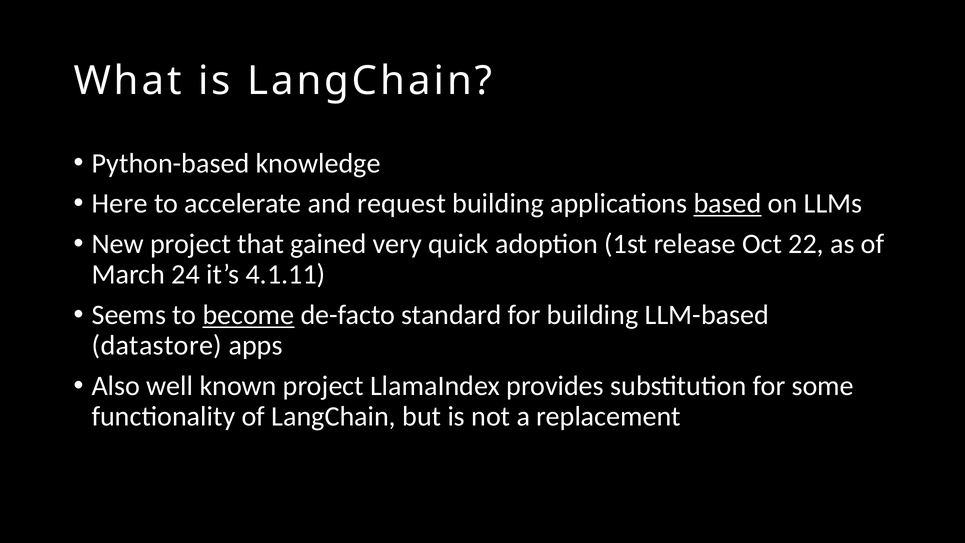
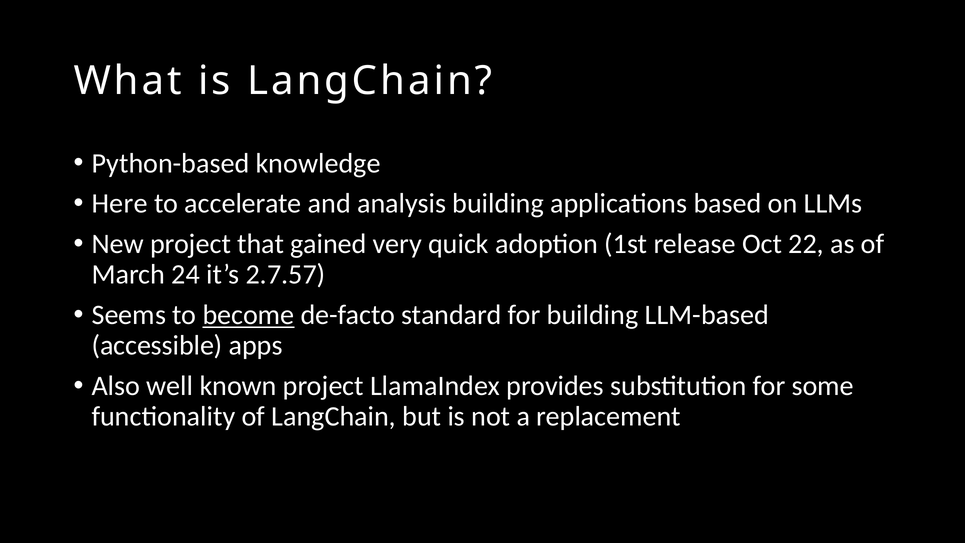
request: request -> analysis
based underline: present -> none
4.1.11: 4.1.11 -> 2.7.57
datastore: datastore -> accessible
